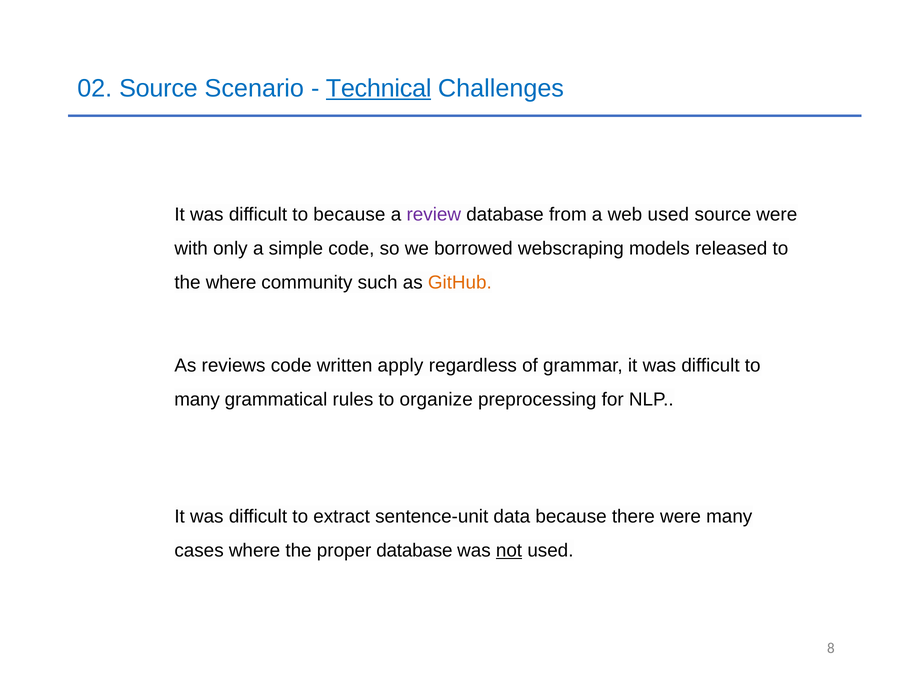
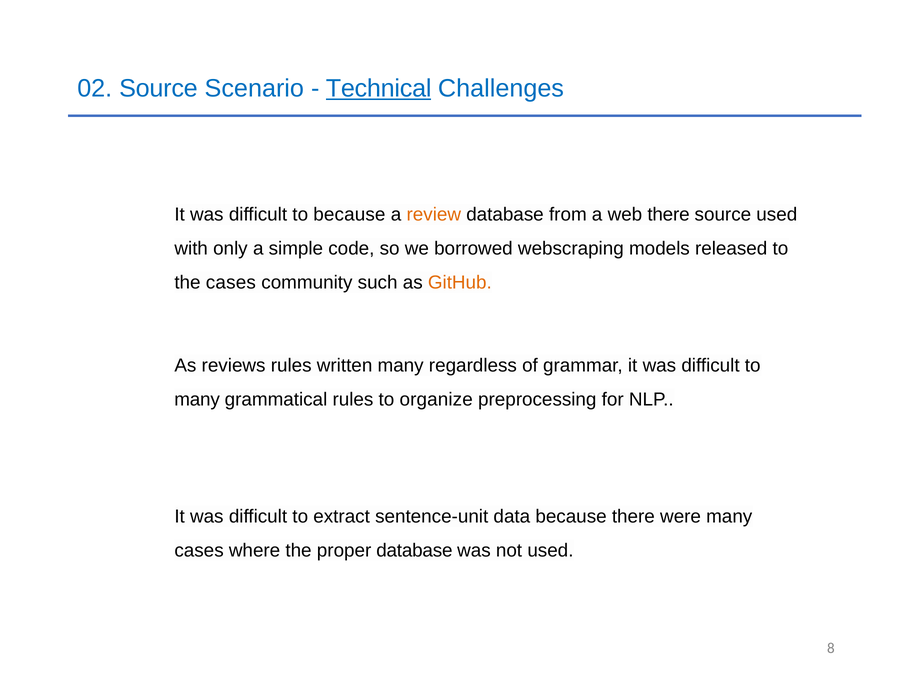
review colour: purple -> orange
web used: used -> there
source were: were -> used
the where: where -> cases
reviews code: code -> rules
written apply: apply -> many
not underline: present -> none
